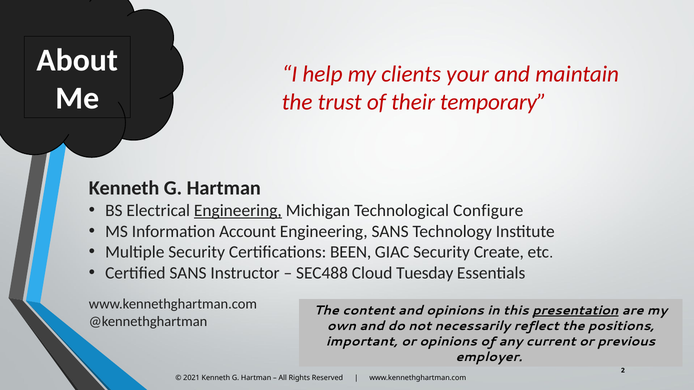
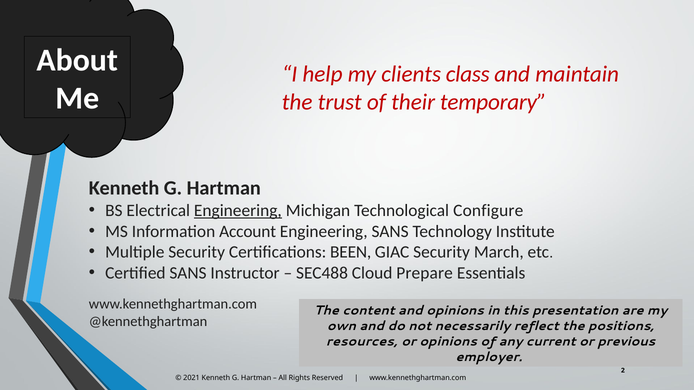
your: your -> class
Create: Create -> March
Tuesday: Tuesday -> Prepare
presentation underline: present -> none
important: important -> resources
